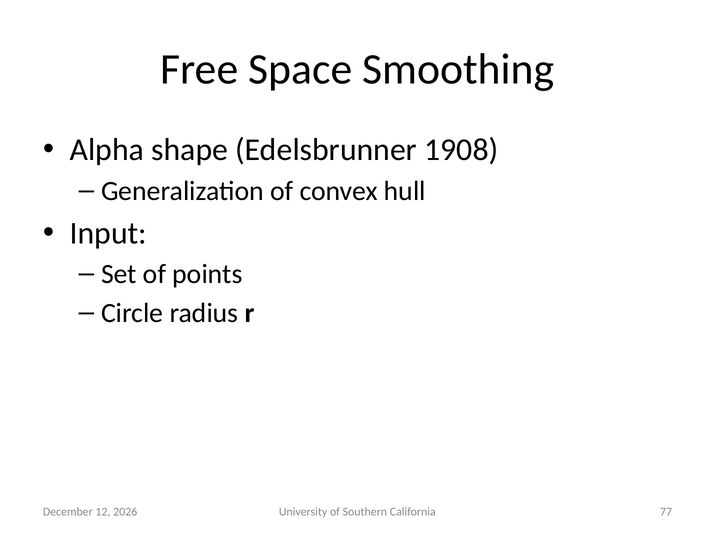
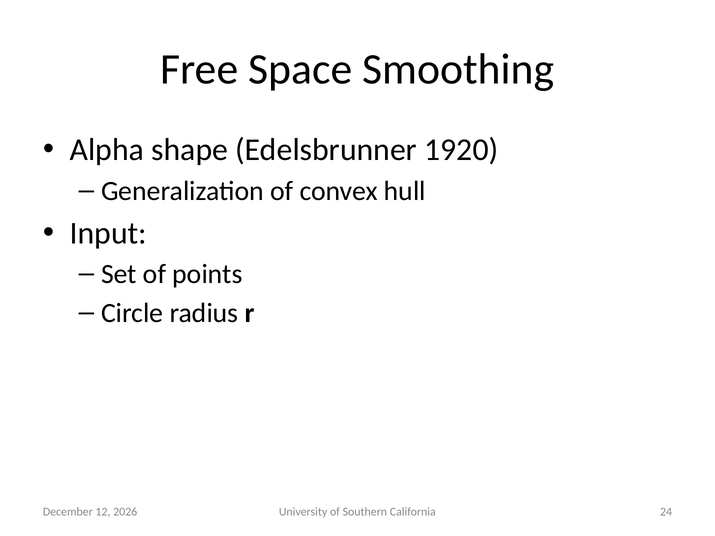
1908: 1908 -> 1920
77: 77 -> 24
